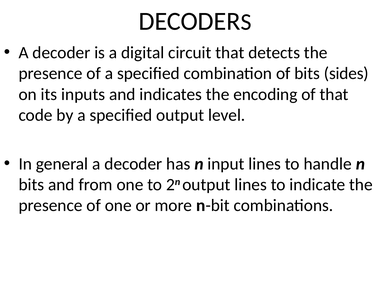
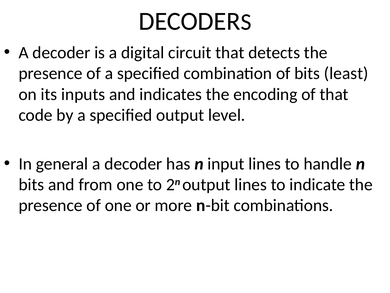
sides: sides -> least
